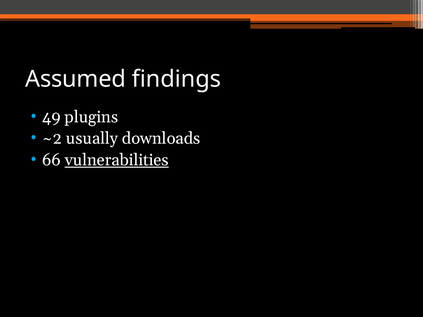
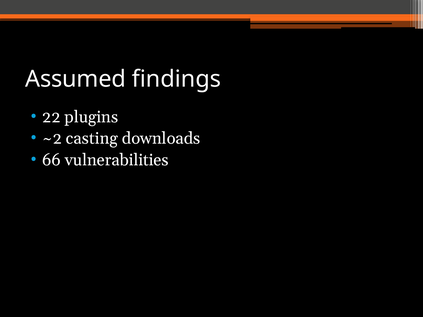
49: 49 -> 22
usually: usually -> casting
vulnerabilities underline: present -> none
